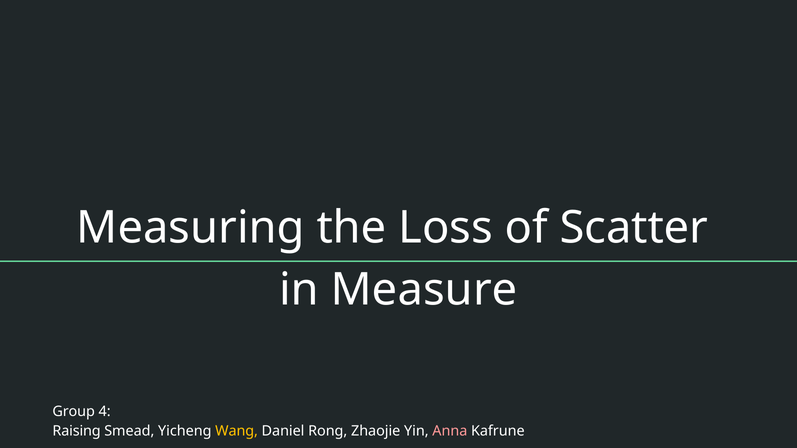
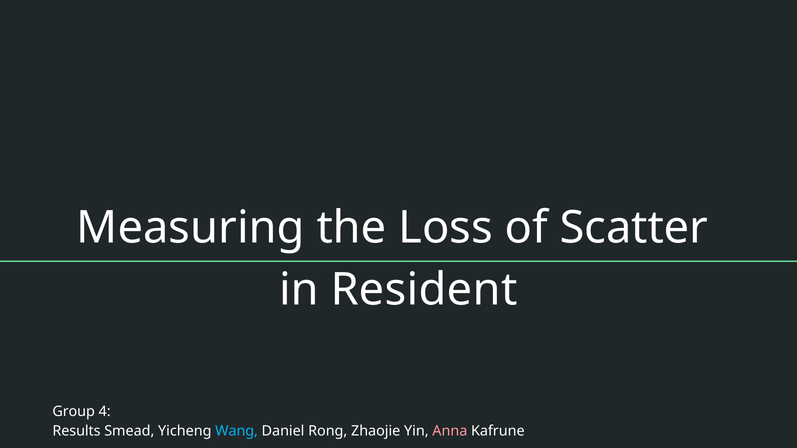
Measure: Measure -> Resident
Raising: Raising -> Results
Wang colour: yellow -> light blue
